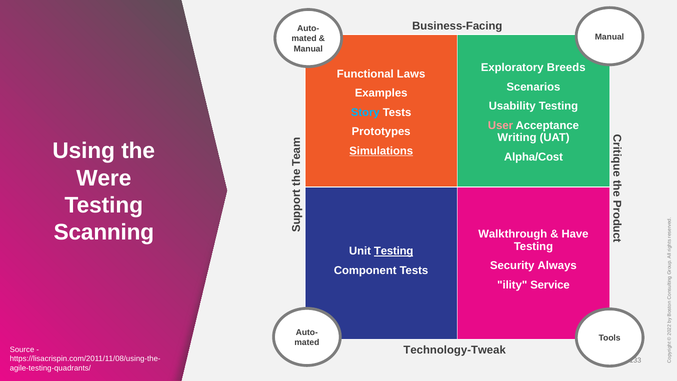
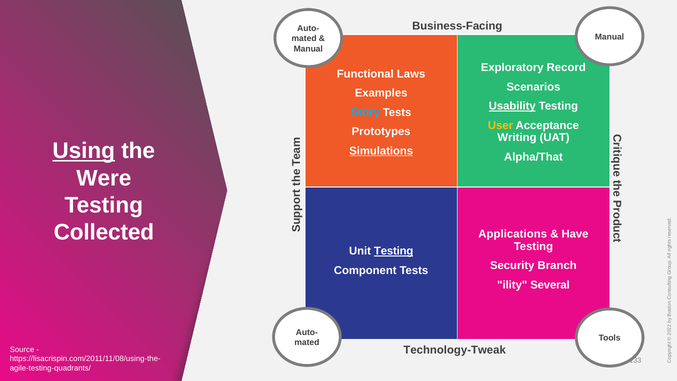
Breeds: Breeds -> Record
Usability underline: none -> present
User colour: pink -> yellow
Using underline: none -> present
Alpha/Cost: Alpha/Cost -> Alpha/That
Scanning: Scanning -> Collected
Walkthrough: Walkthrough -> Applications
Always: Always -> Branch
Service: Service -> Several
